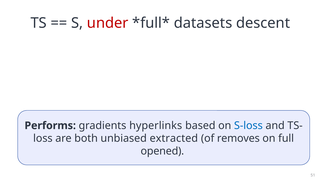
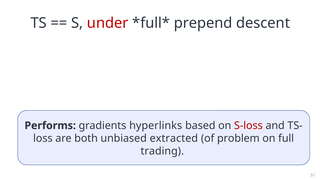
datasets: datasets -> prepend
S-loss colour: blue -> red
removes: removes -> problem
opened: opened -> trading
